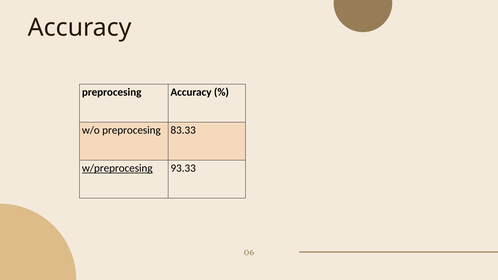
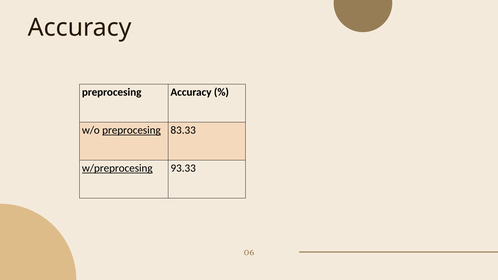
preprocesing at (131, 130) underline: none -> present
